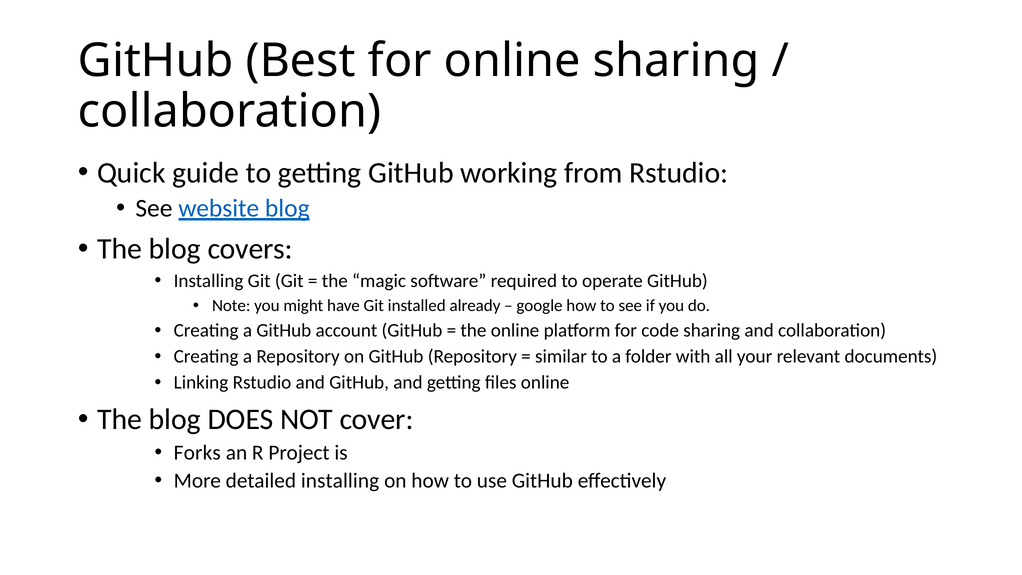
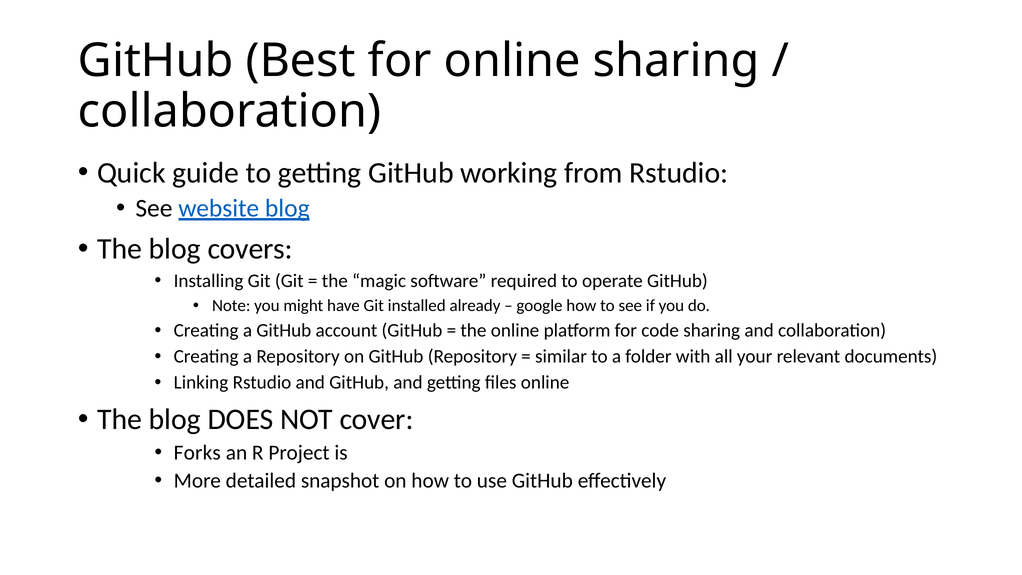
detailed installing: installing -> snapshot
